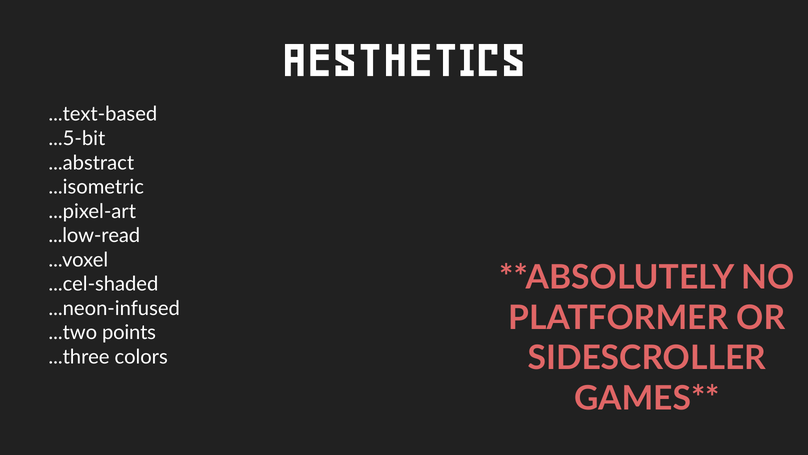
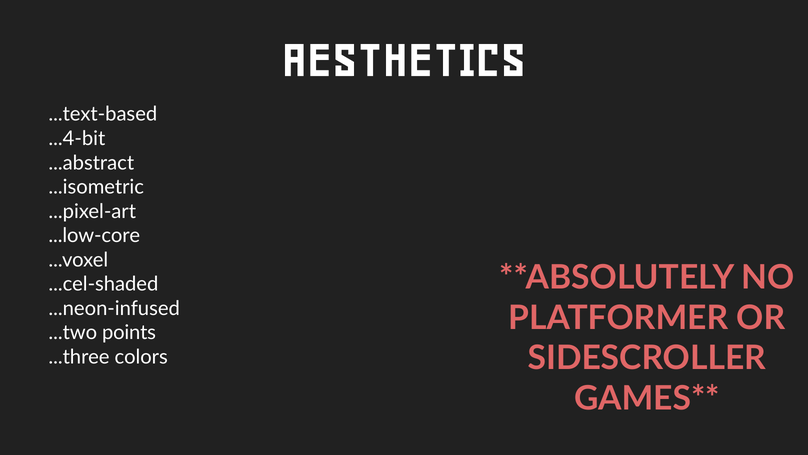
...5-bit: ...5-bit -> ...4-bit
...low-read: ...low-read -> ...low-core
